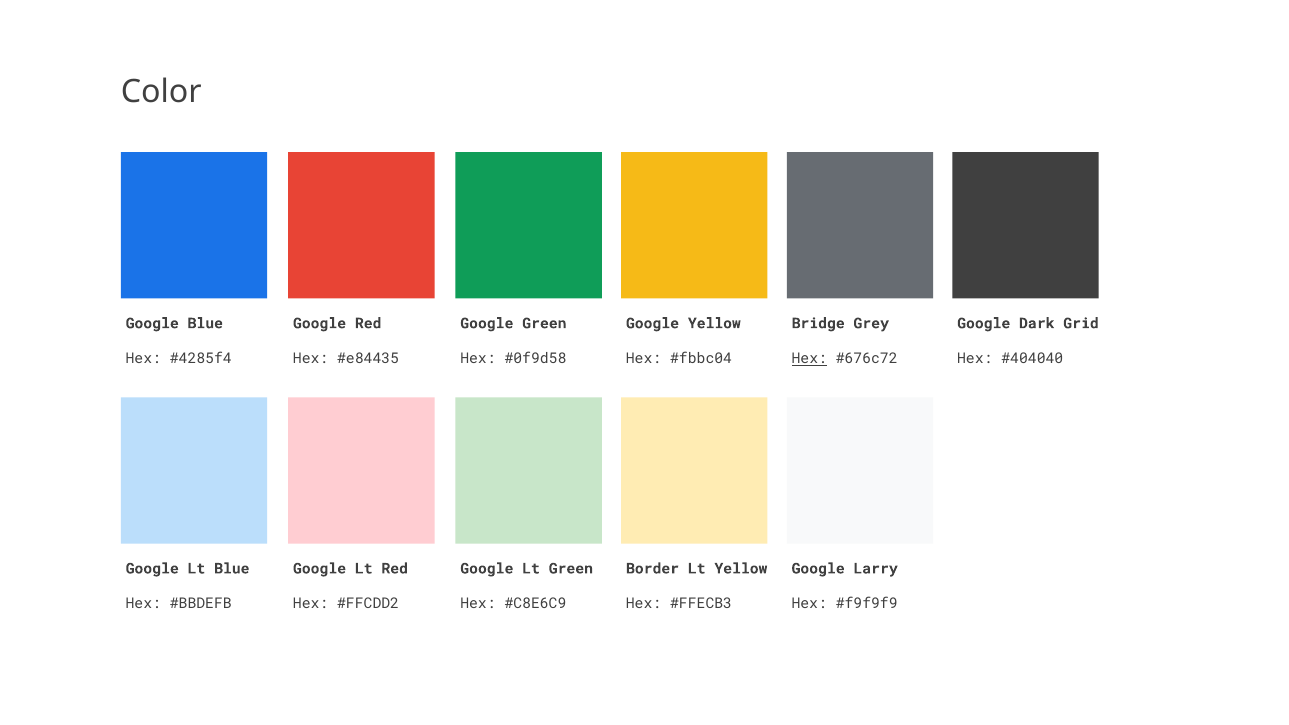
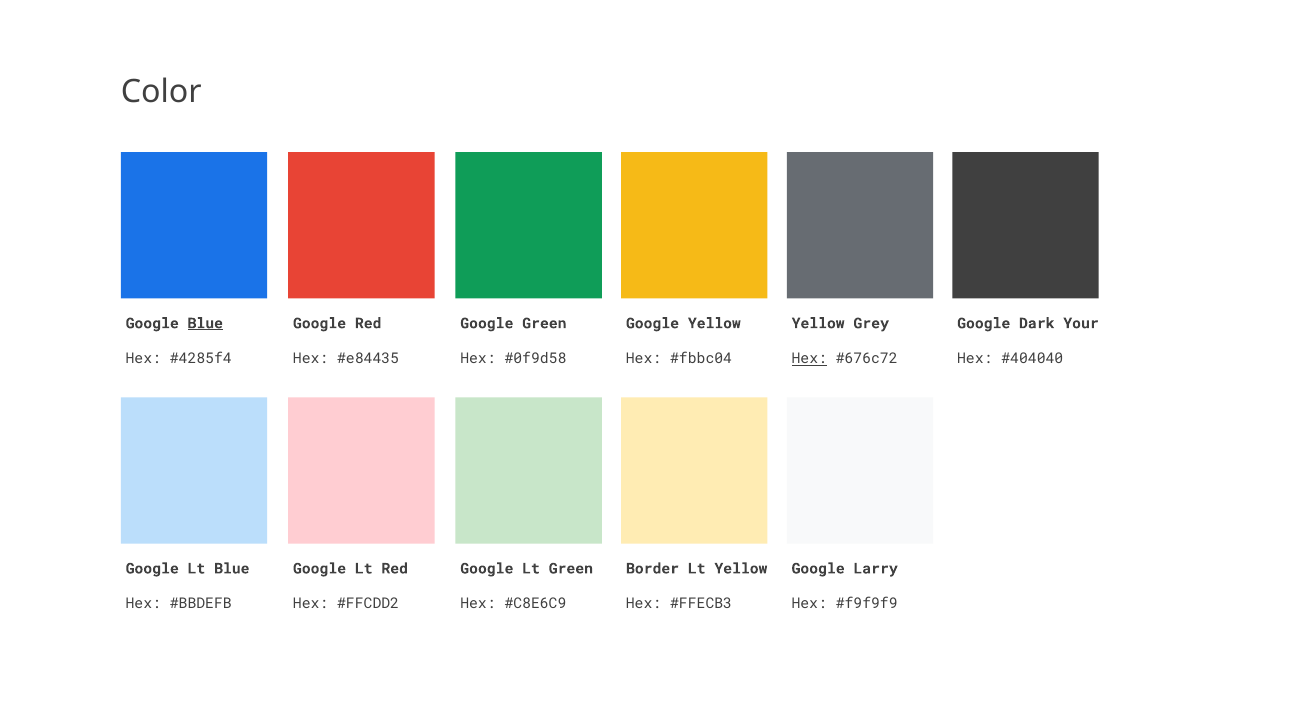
Blue at (205, 323) underline: none -> present
Bridge at (818, 323): Bridge -> Yellow
Grid: Grid -> Your
